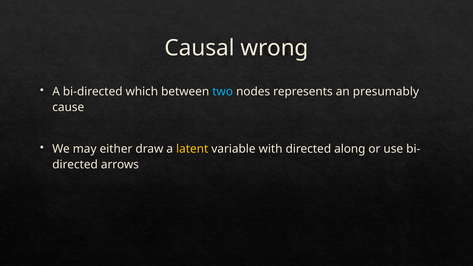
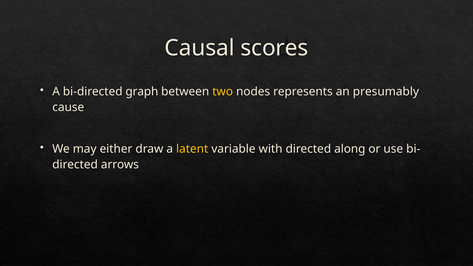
wrong: wrong -> scores
which: which -> graph
two colour: light blue -> yellow
